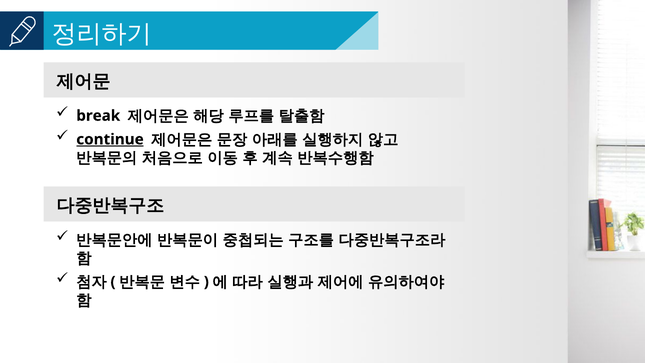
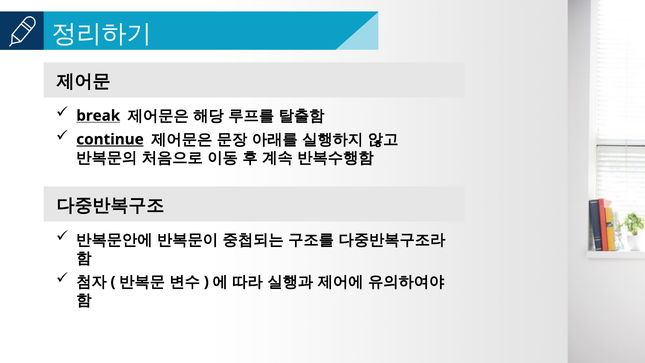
break underline: none -> present
